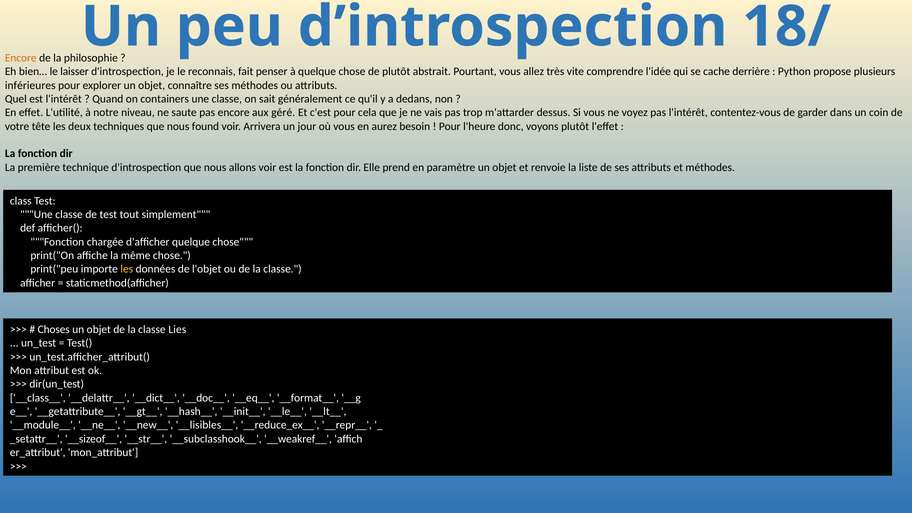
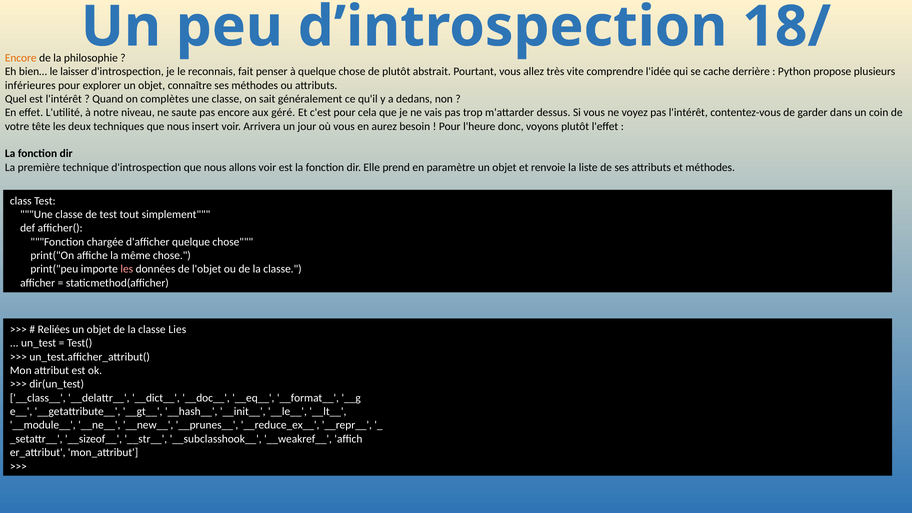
containers: containers -> complètes
found: found -> insert
les at (127, 269) colour: yellow -> pink
Choses: Choses -> Reliées
__lisibles__: __lisibles__ -> __prunes__
